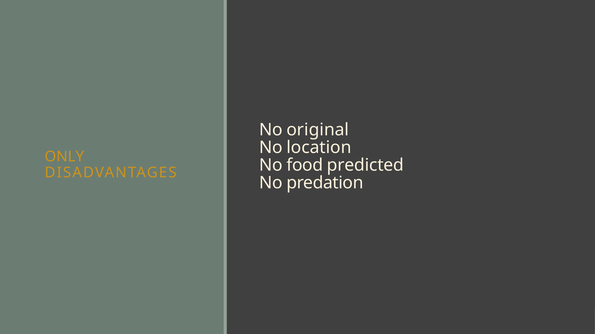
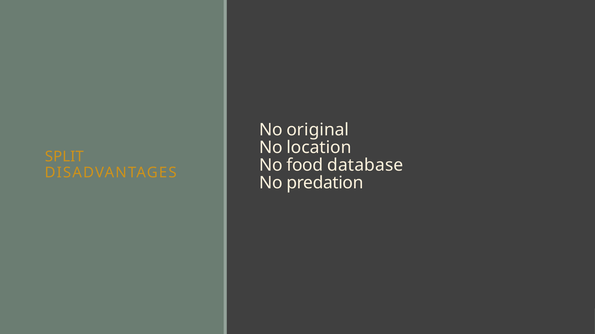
ONLY: ONLY -> SPLIT
predicted: predicted -> database
